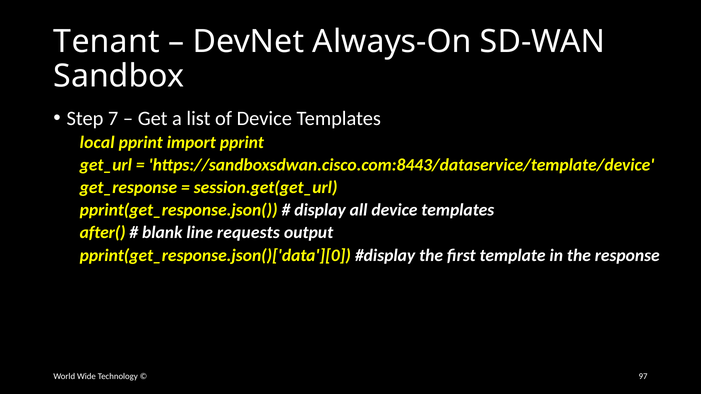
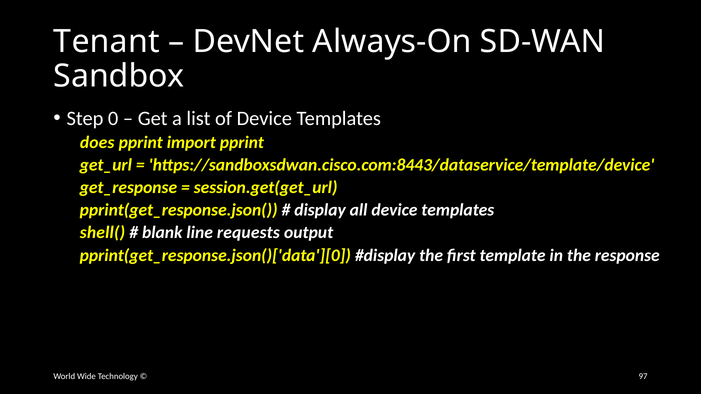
7: 7 -> 0
local: local -> does
after(: after( -> shell(
